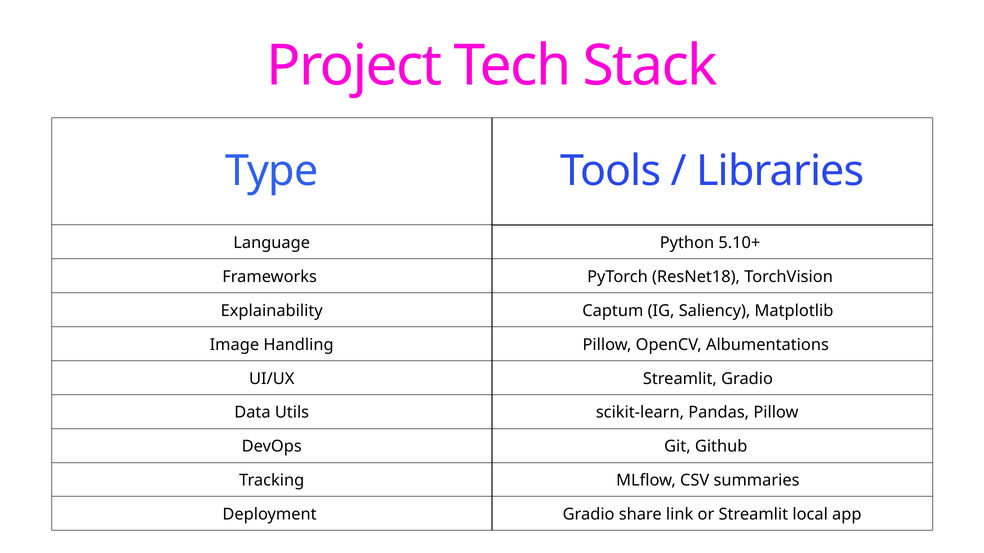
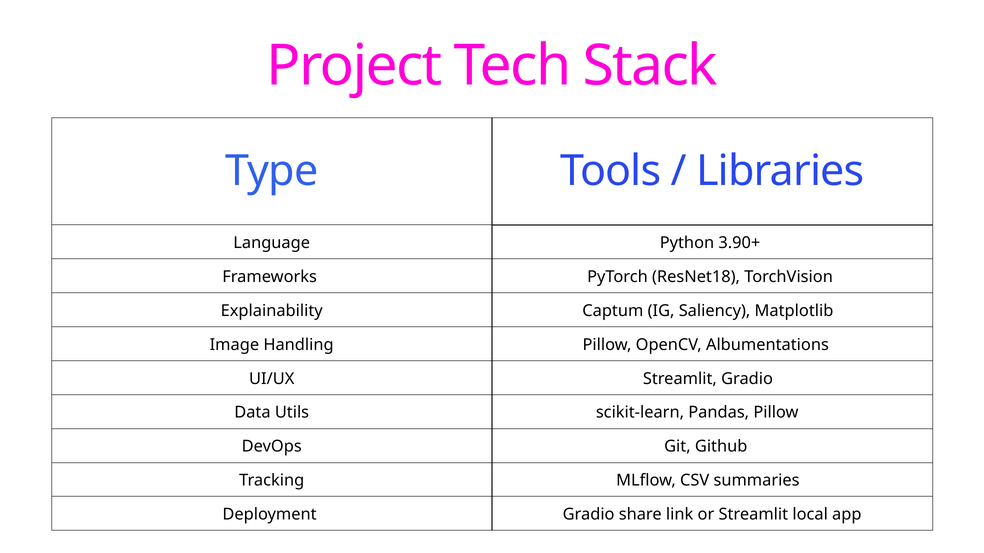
5.10+: 5.10+ -> 3.90+
